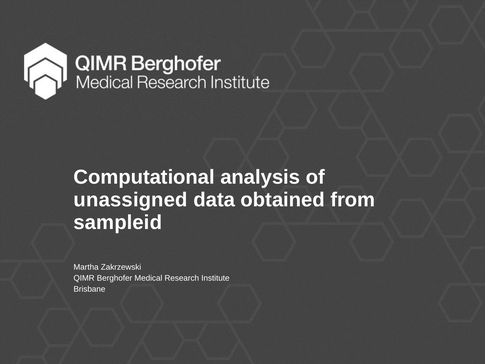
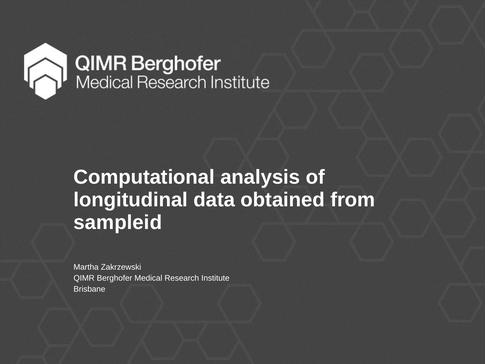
unassigned: unassigned -> longitudinal
